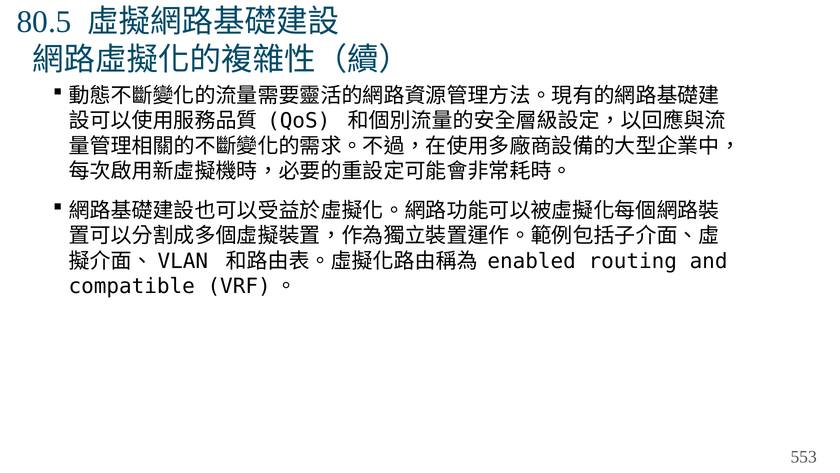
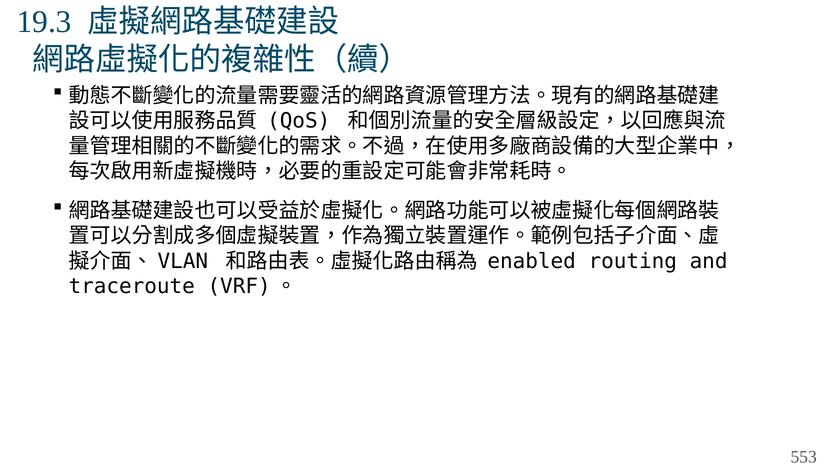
80.5: 80.5 -> 19.3
compatible: compatible -> traceroute
